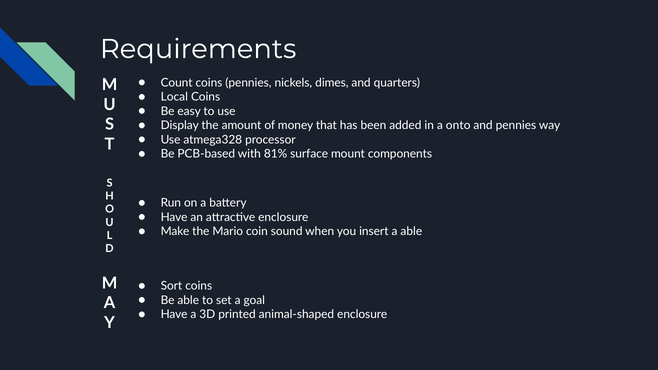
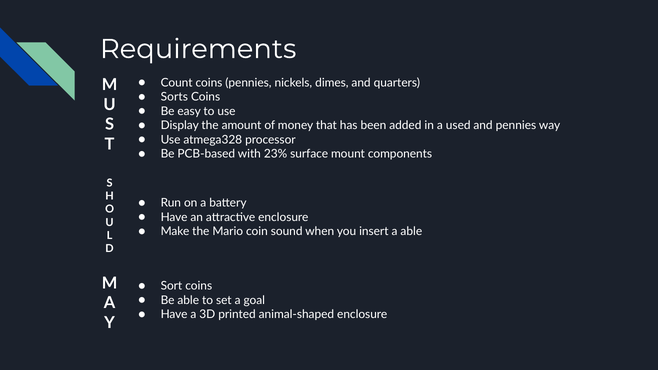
Local: Local -> Sorts
onto: onto -> used
81%: 81% -> 23%
